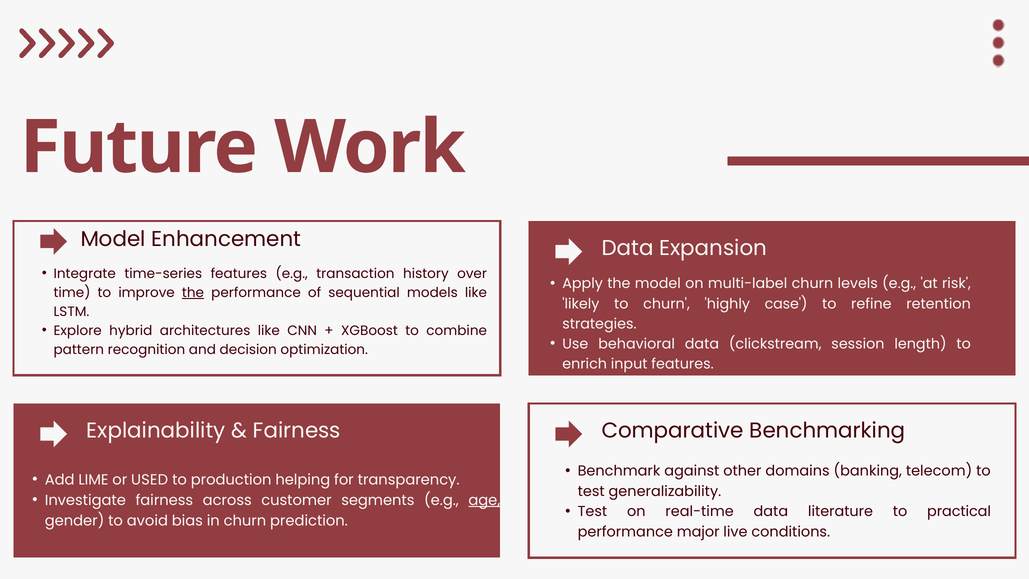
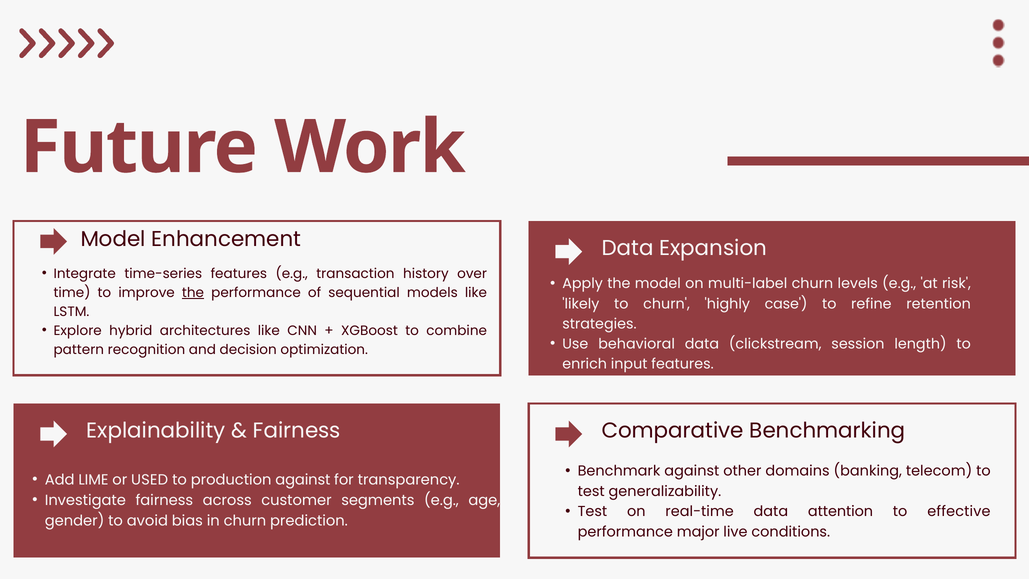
production helping: helping -> against
age underline: present -> none
literature: literature -> attention
practical: practical -> effective
